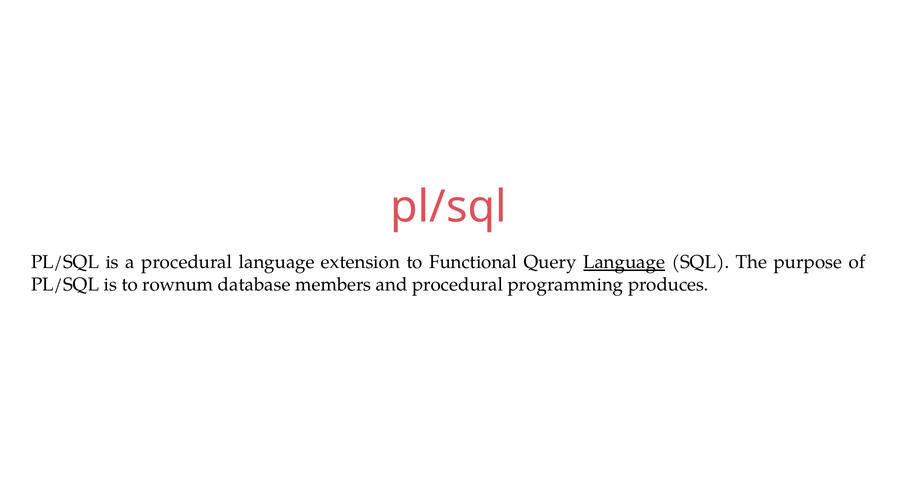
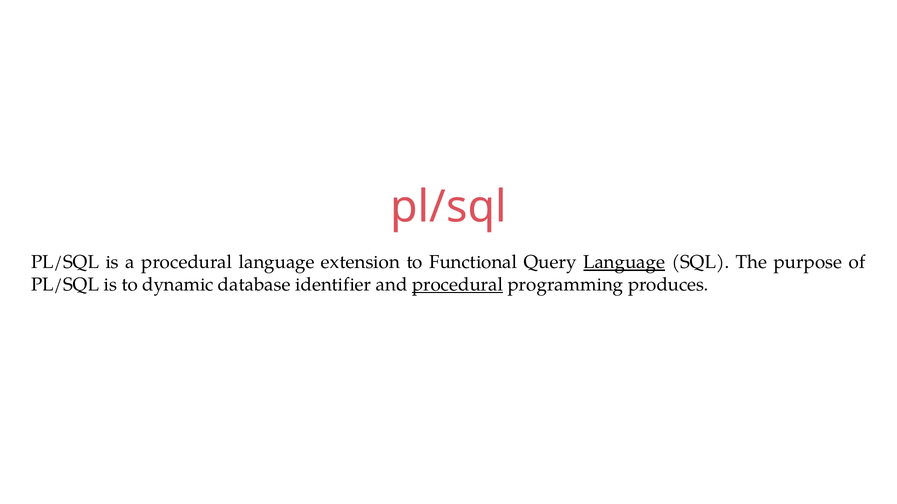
rownum: rownum -> dynamic
members: members -> identifier
procedural at (458, 285) underline: none -> present
